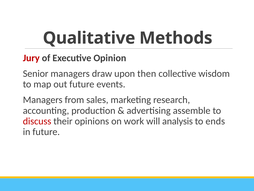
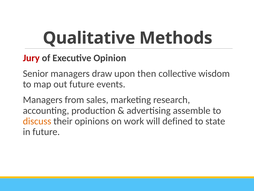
discuss colour: red -> orange
analysis: analysis -> defined
ends: ends -> state
